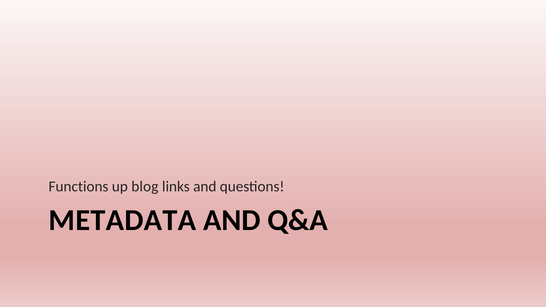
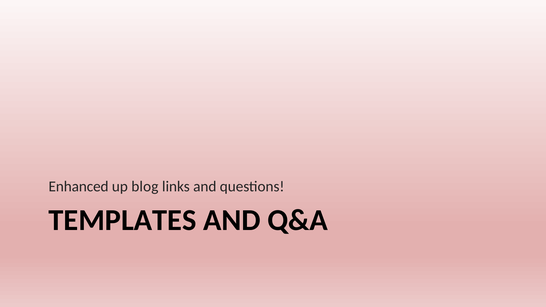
Functions: Functions -> Enhanced
METADATA: METADATA -> TEMPLATES
